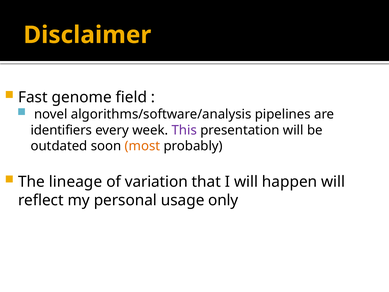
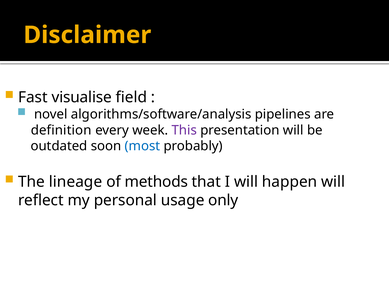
genome: genome -> visualise
identifiers: identifiers -> definition
most colour: orange -> blue
variation: variation -> methods
